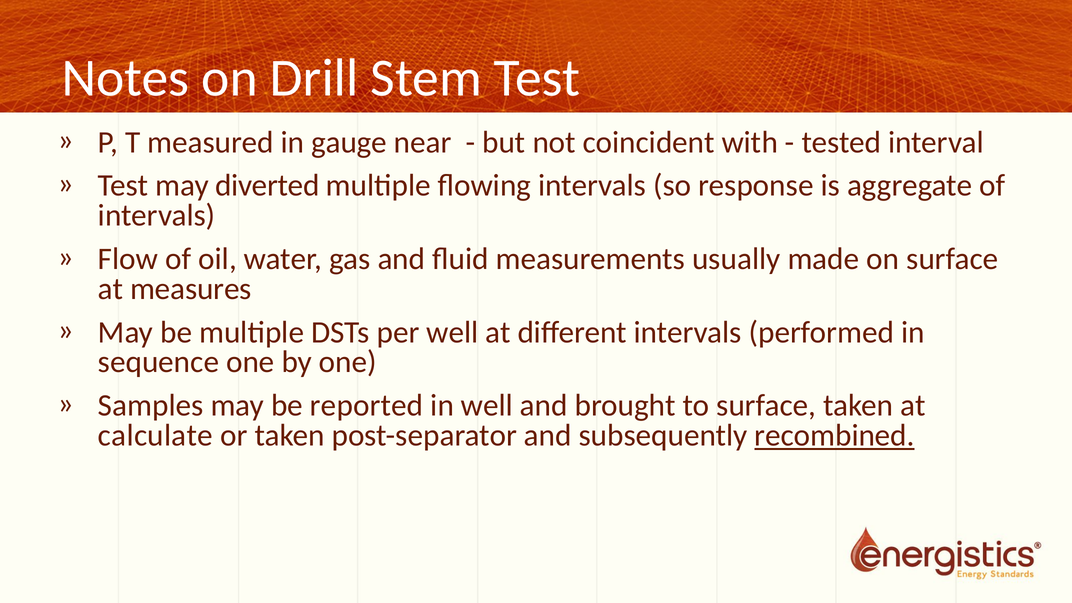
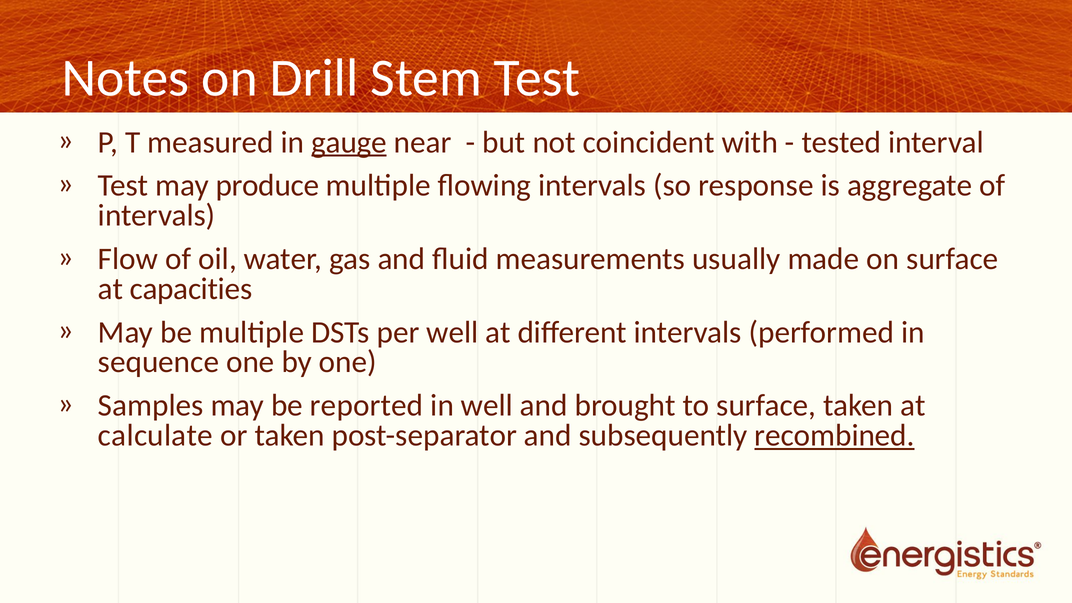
gauge underline: none -> present
diverted: diverted -> produce
measures: measures -> capacities
